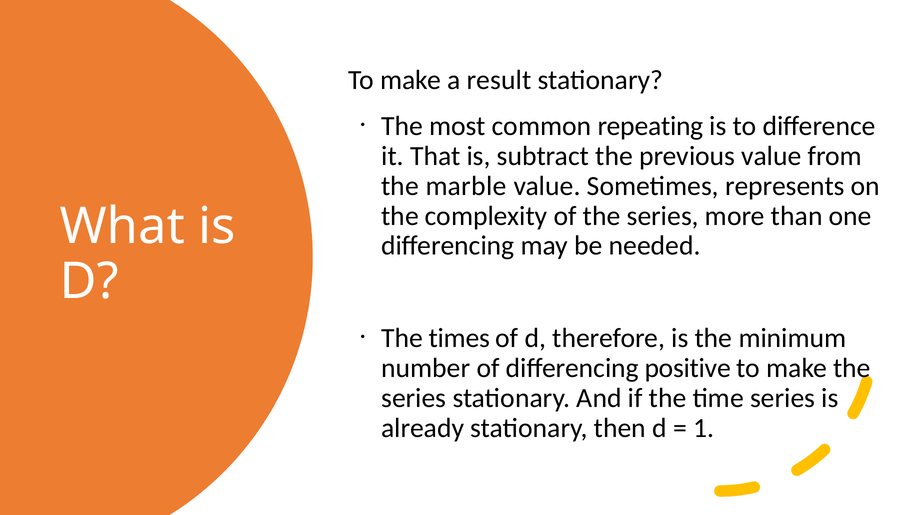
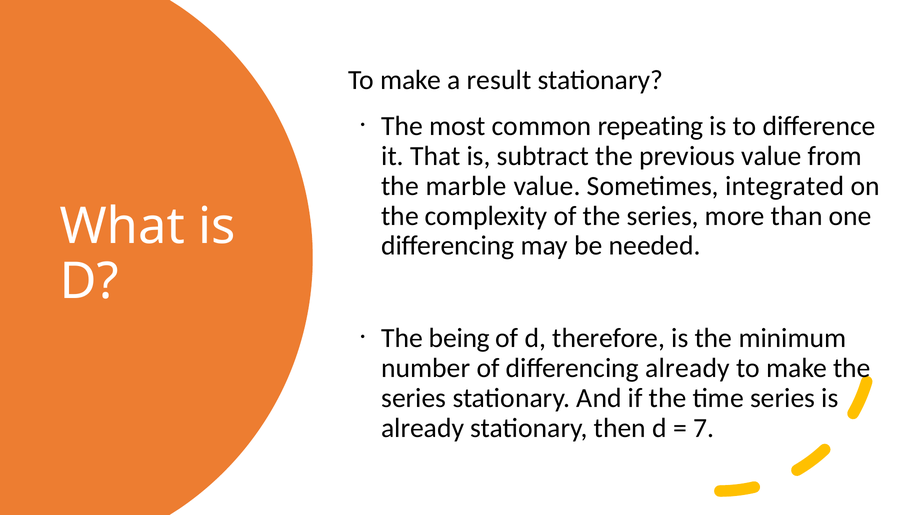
represents: represents -> integrated
times: times -> being
differencing positive: positive -> already
1: 1 -> 7
